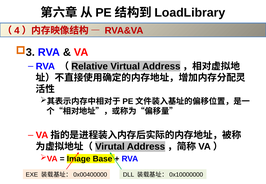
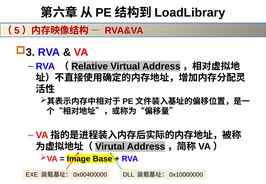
4: 4 -> 5
